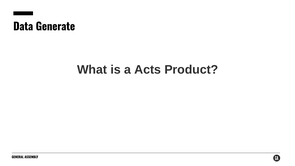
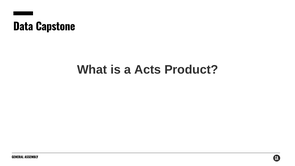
Generate: Generate -> Capstone
